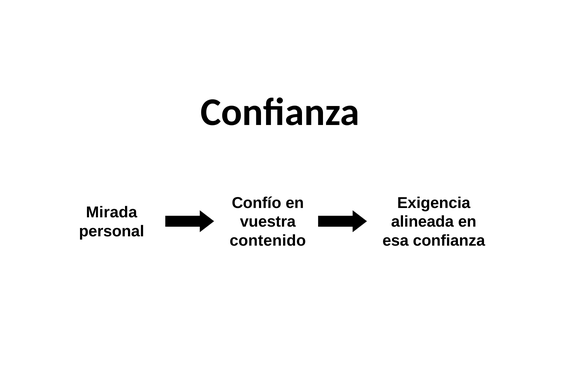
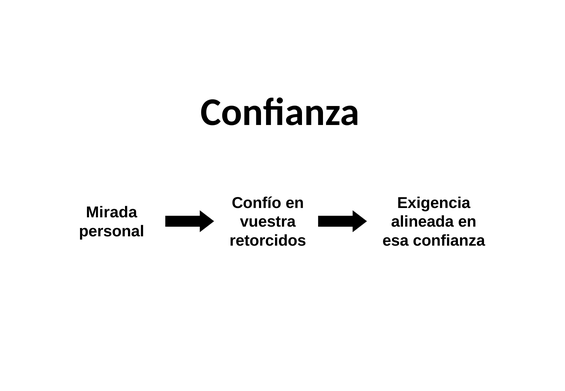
contenido: contenido -> retorcidos
